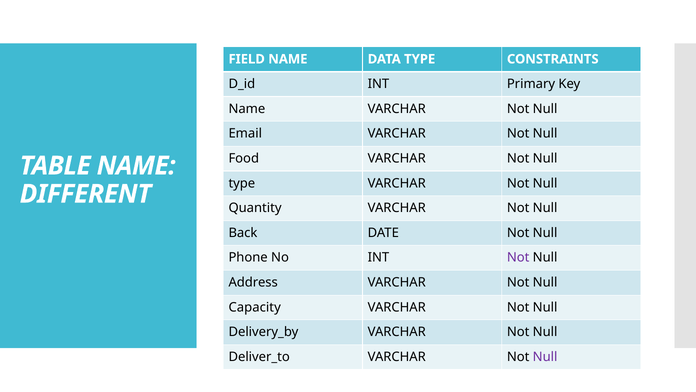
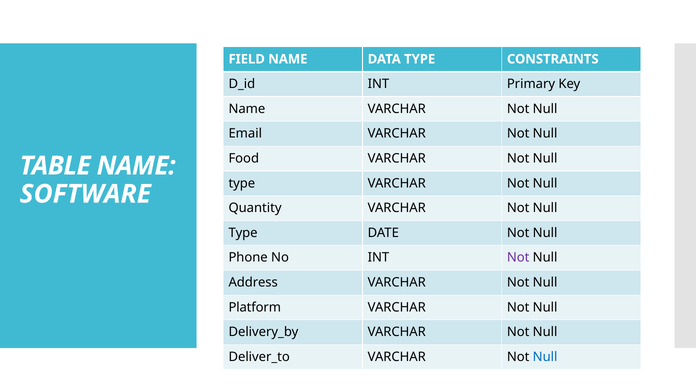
DIFFERENT: DIFFERENT -> SOFTWARE
Back at (243, 233): Back -> Type
Capacity: Capacity -> Platform
Null at (545, 356) colour: purple -> blue
